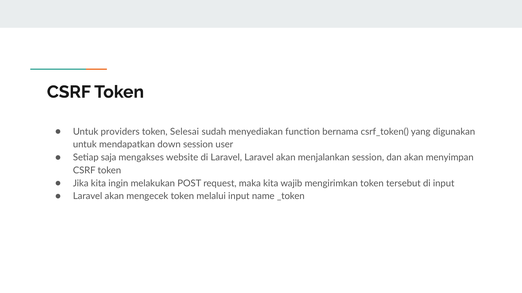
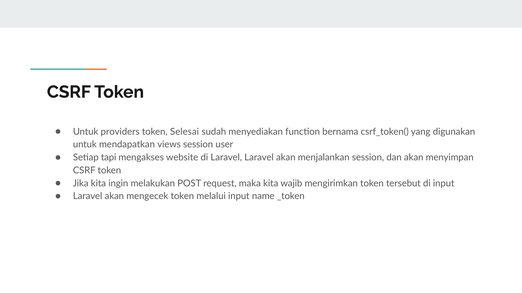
down: down -> views
saja: saja -> tapi
